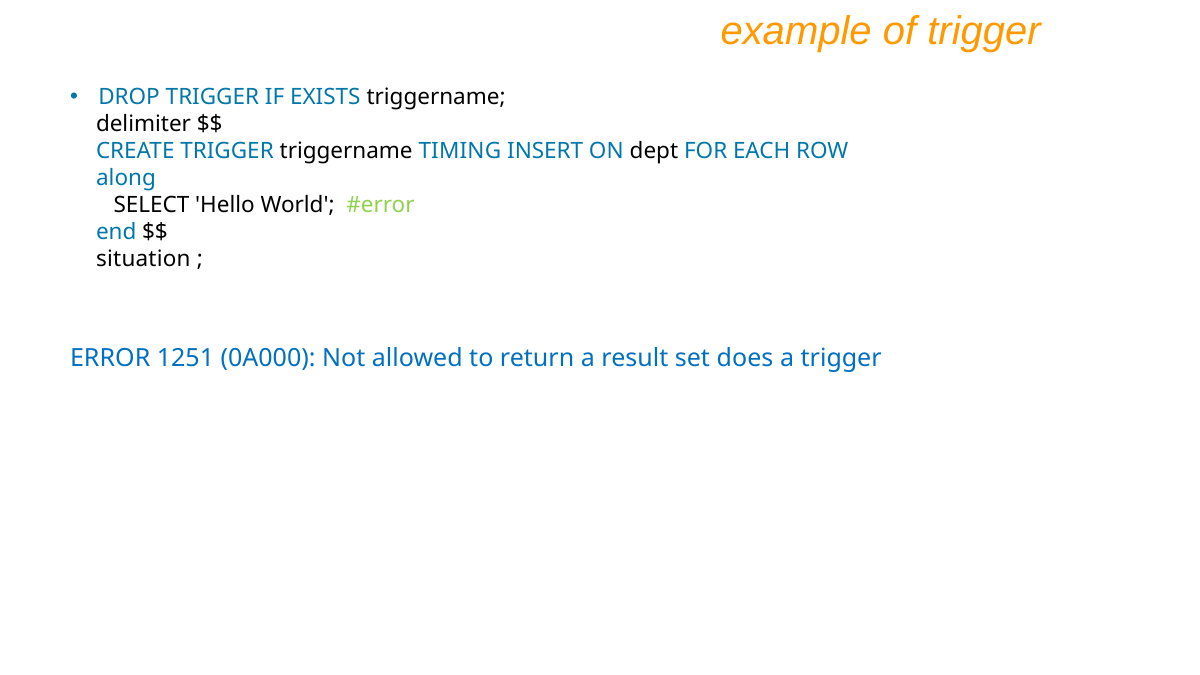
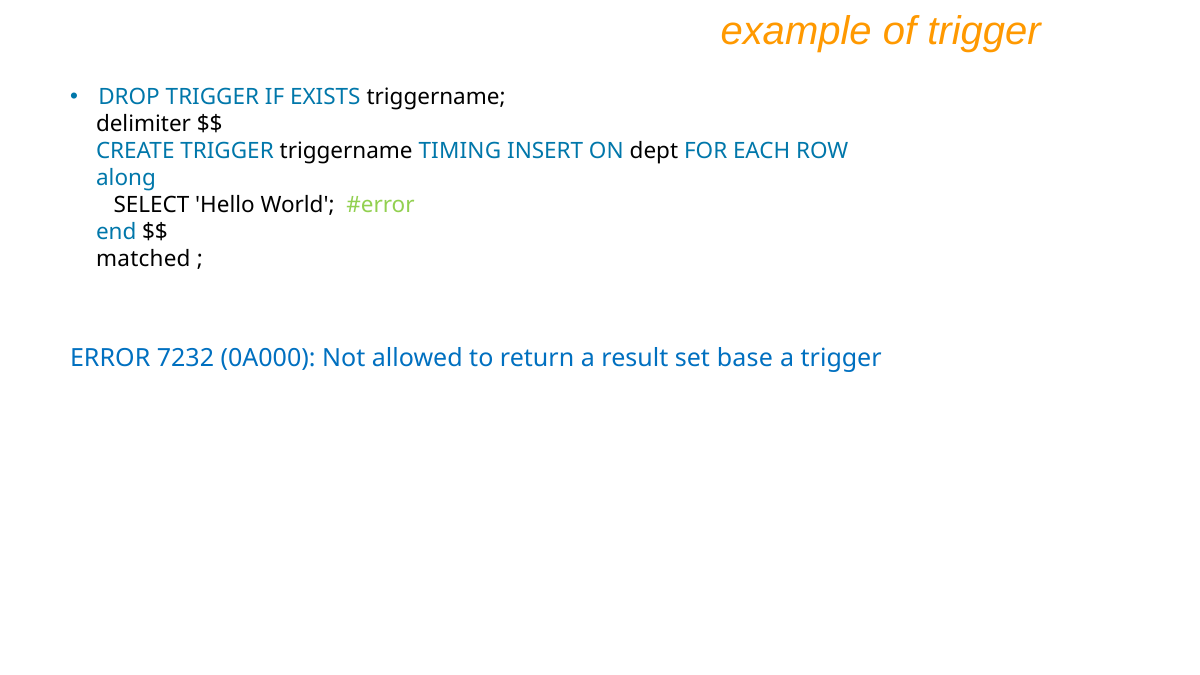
situation: situation -> matched
1251: 1251 -> 7232
does: does -> base
